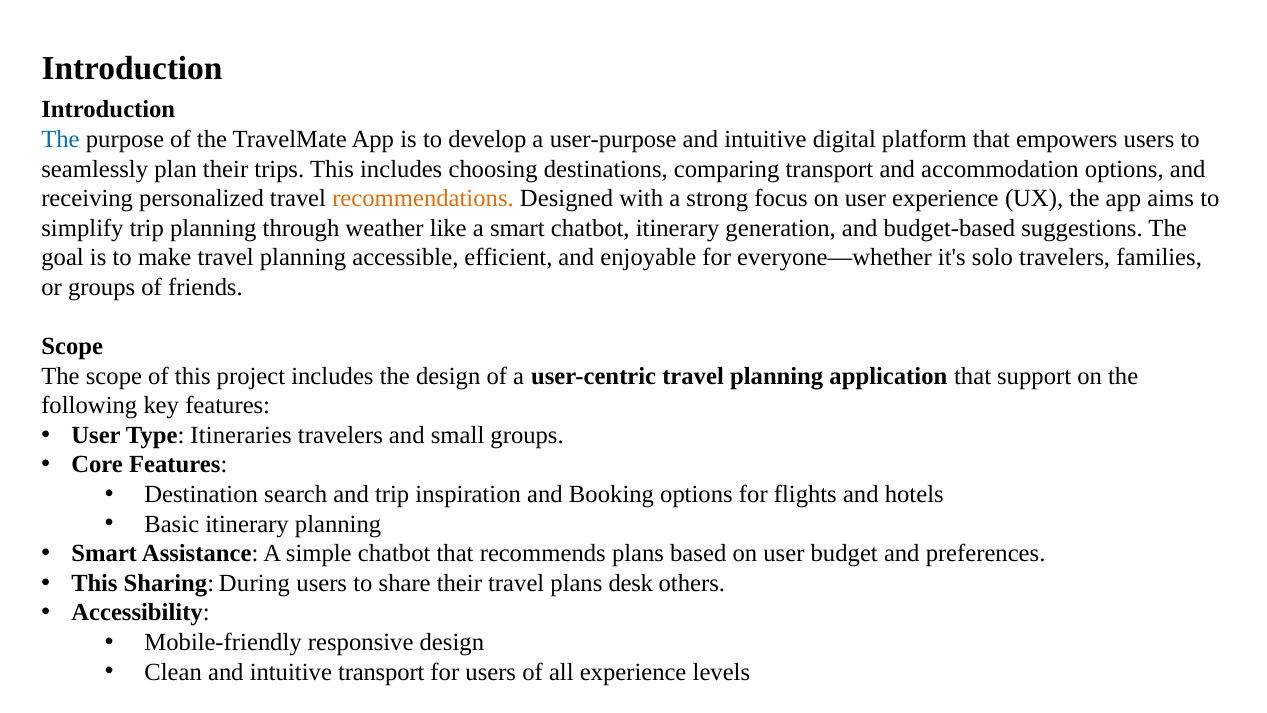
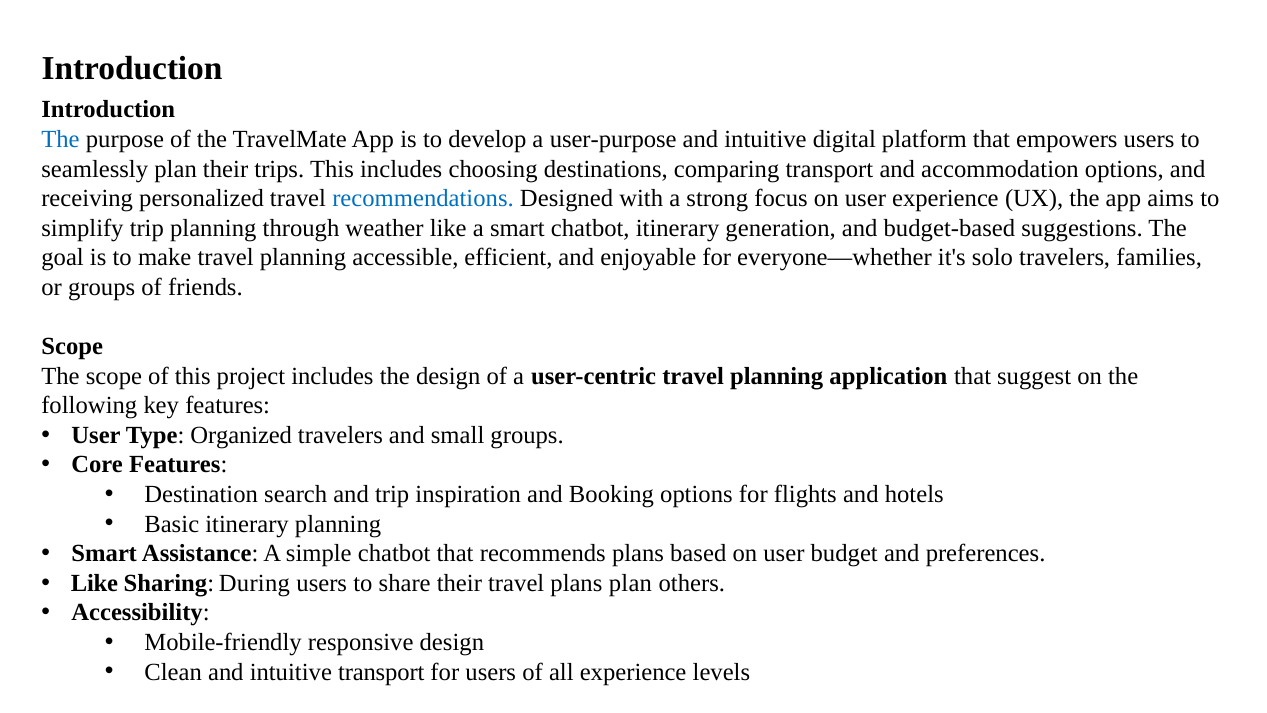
recommendations colour: orange -> blue
support: support -> suggest
Itineraries: Itineraries -> Organized
This at (94, 583): This -> Like
plans desk: desk -> plan
